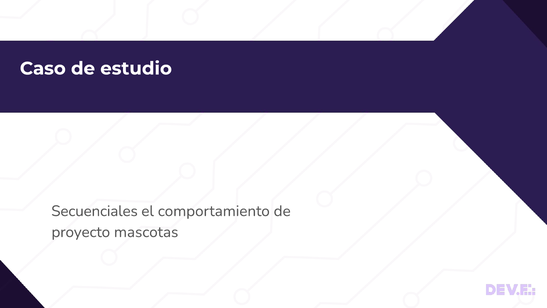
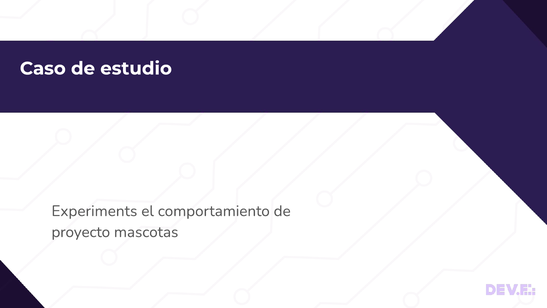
Secuenciales: Secuenciales -> Experiments
